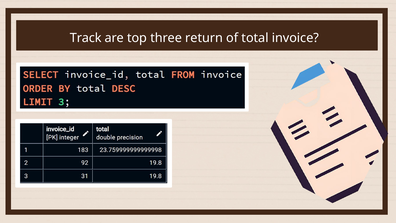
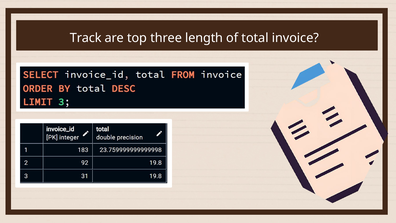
return: return -> length
